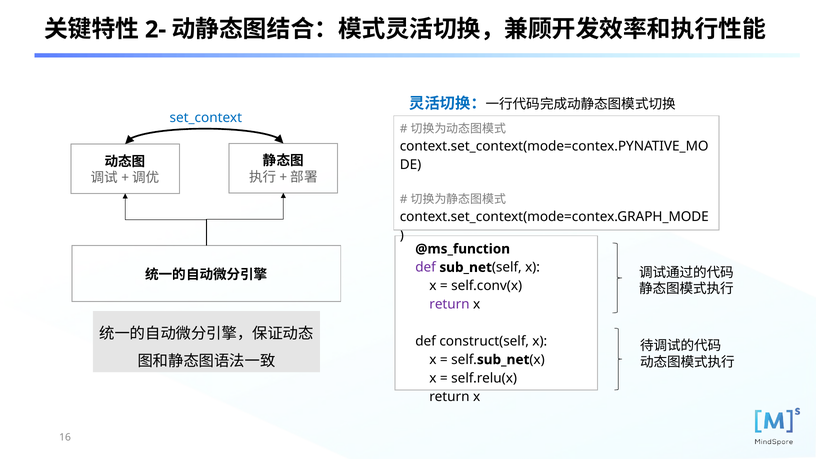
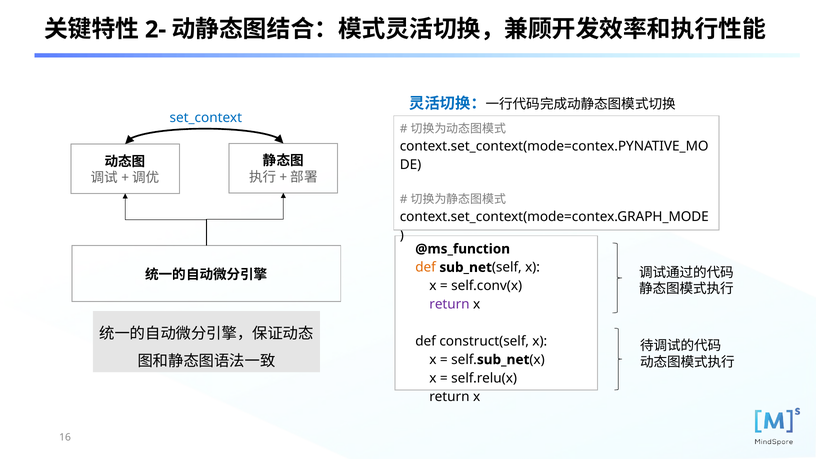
def at (426, 267) colour: purple -> orange
